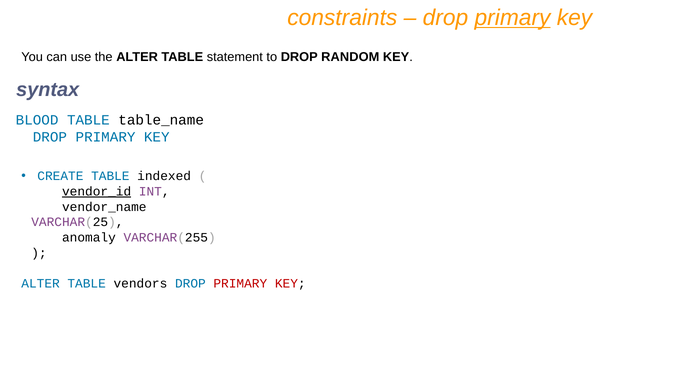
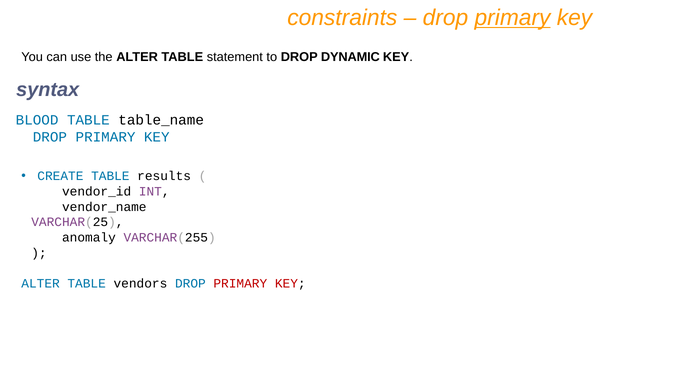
RANDOM: RANDOM -> DYNAMIC
indexed: indexed -> results
vendor_id underline: present -> none
